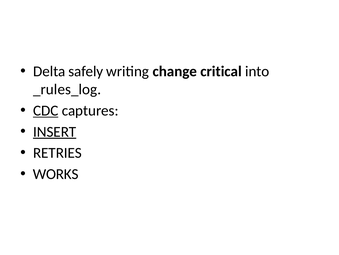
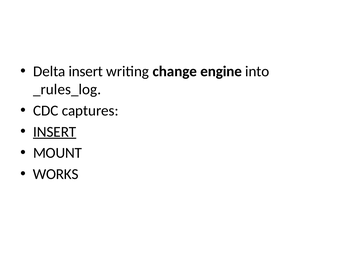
Delta safely: safely -> insert
critical: critical -> engine
CDC underline: present -> none
RETRIES: RETRIES -> MOUNT
